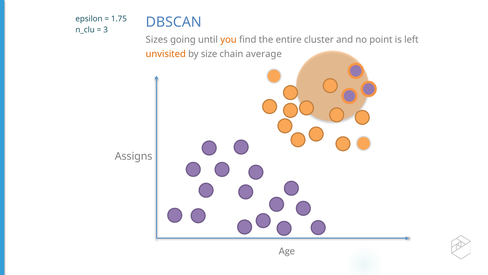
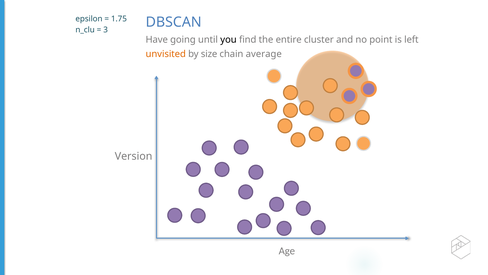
Sizes: Sizes -> Have
you colour: orange -> black
Assigns: Assigns -> Version
